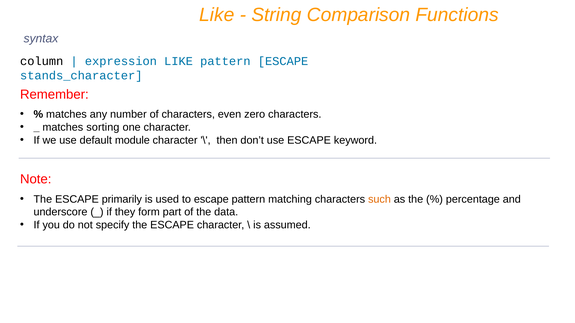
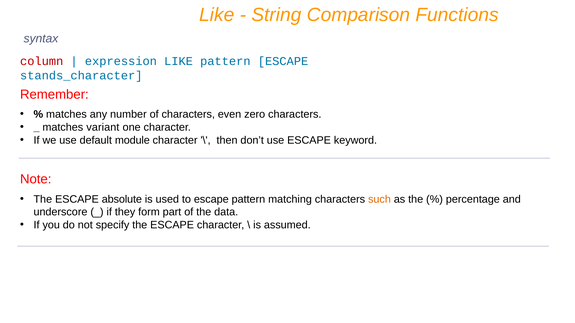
column colour: black -> red
sorting: sorting -> variant
primarily: primarily -> absolute
